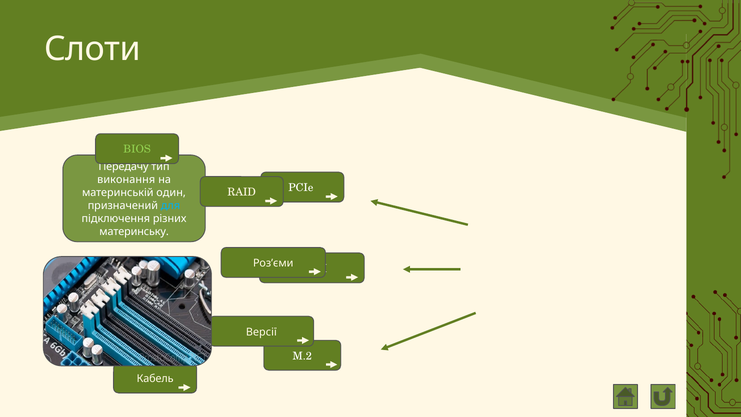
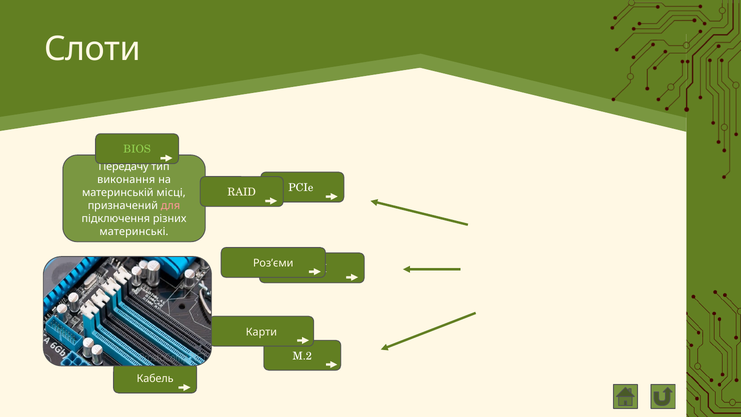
один: один -> місці
для colour: light blue -> pink
материнську: материнську -> материнські
Версії: Версії -> Карти
